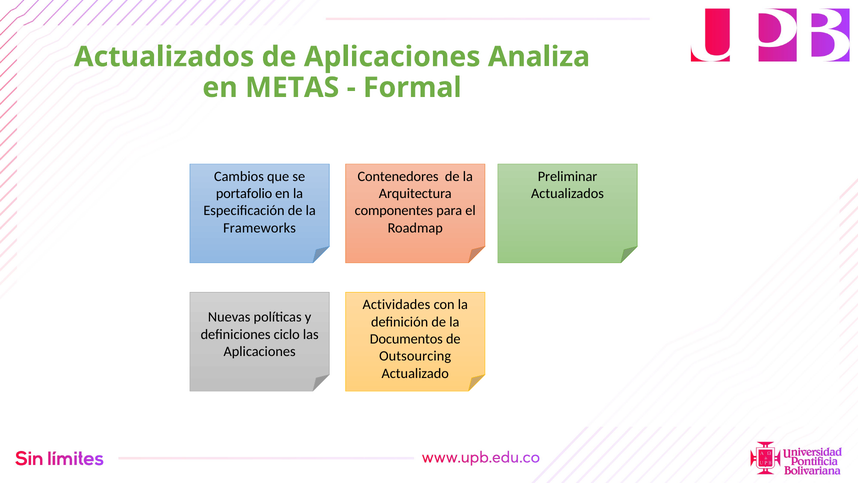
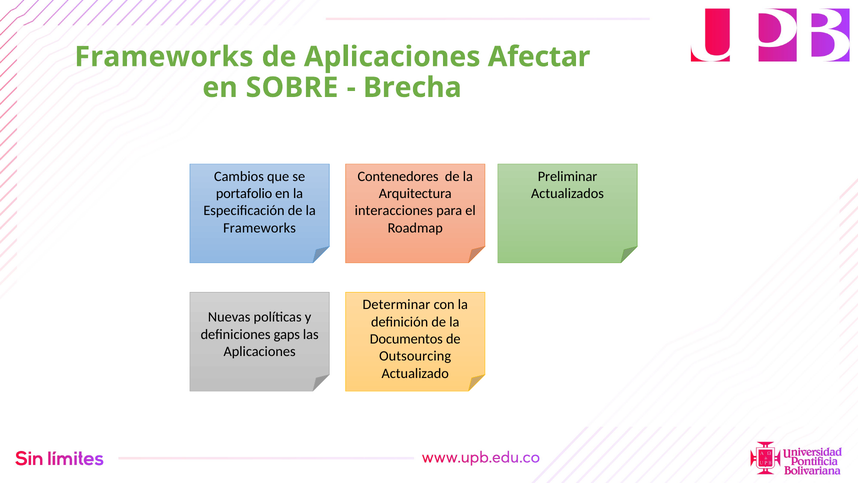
Actualizados at (164, 57): Actualizados -> Frameworks
Analiza: Analiza -> Afectar
METAS: METAS -> SOBRE
Formal: Formal -> Brecha
componentes: componentes -> interacciones
Actividades: Actividades -> Determinar
ciclo: ciclo -> gaps
